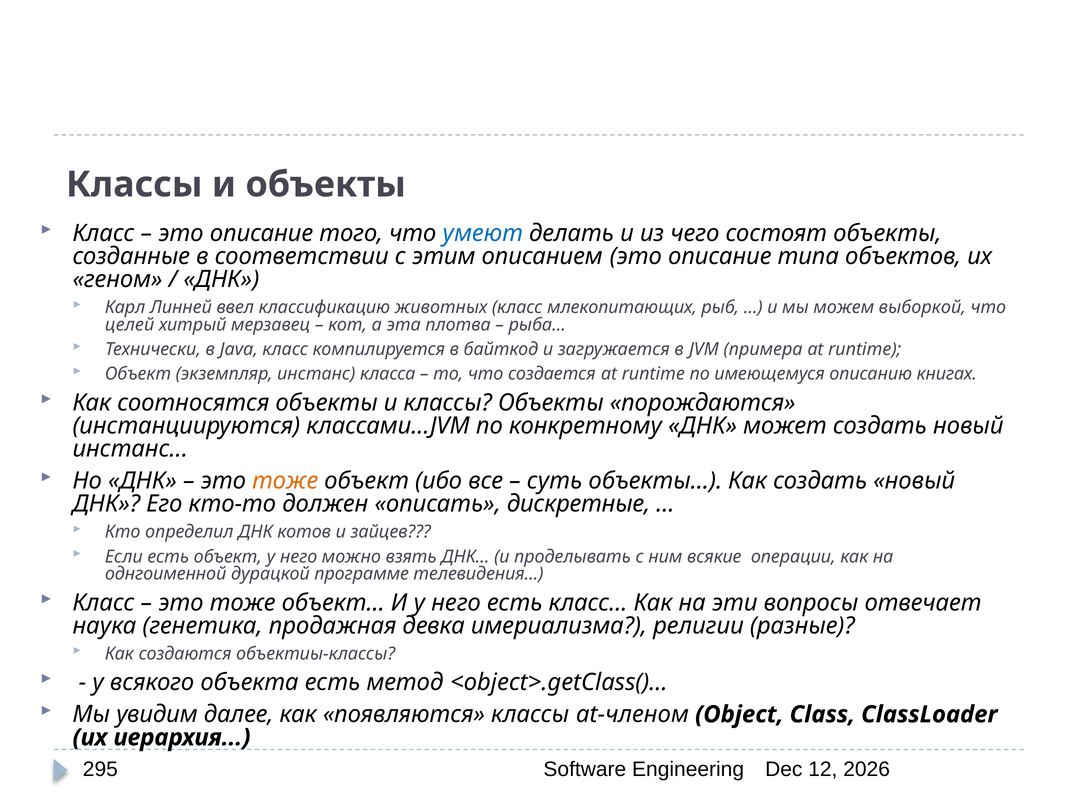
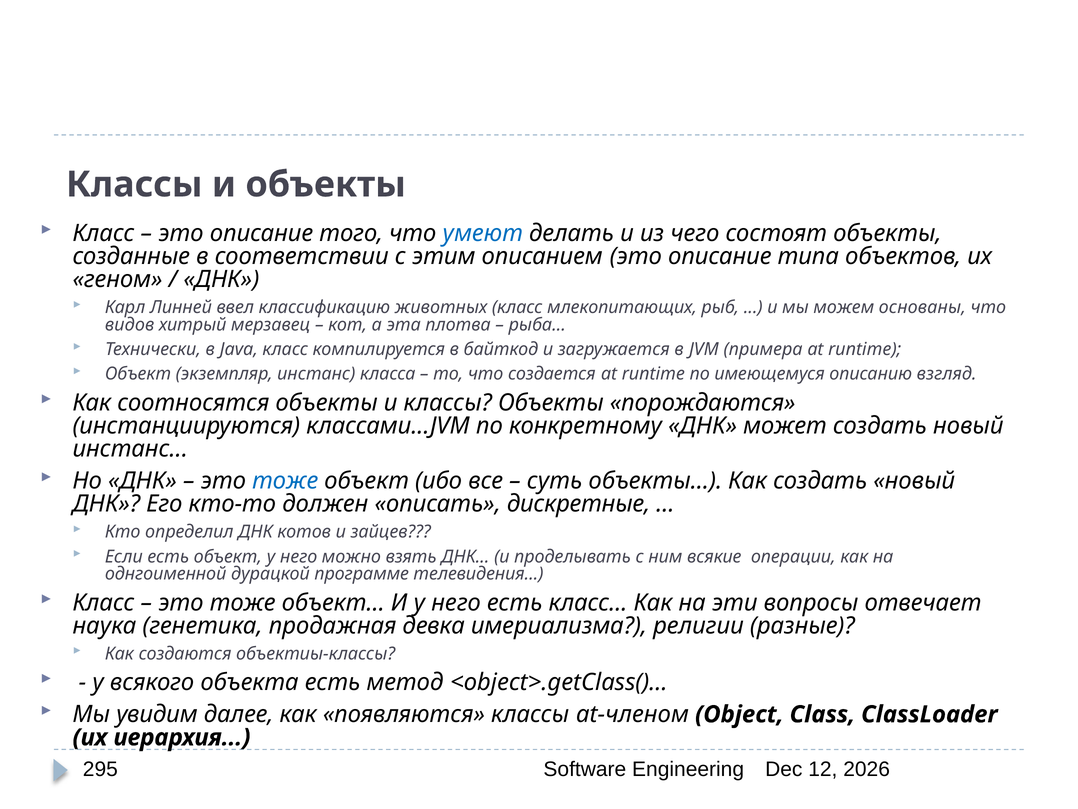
выборкой: выборкой -> основаны
целей: целей -> видов
книгах: книгах -> взгляд
тоже at (285, 481) colour: orange -> blue
